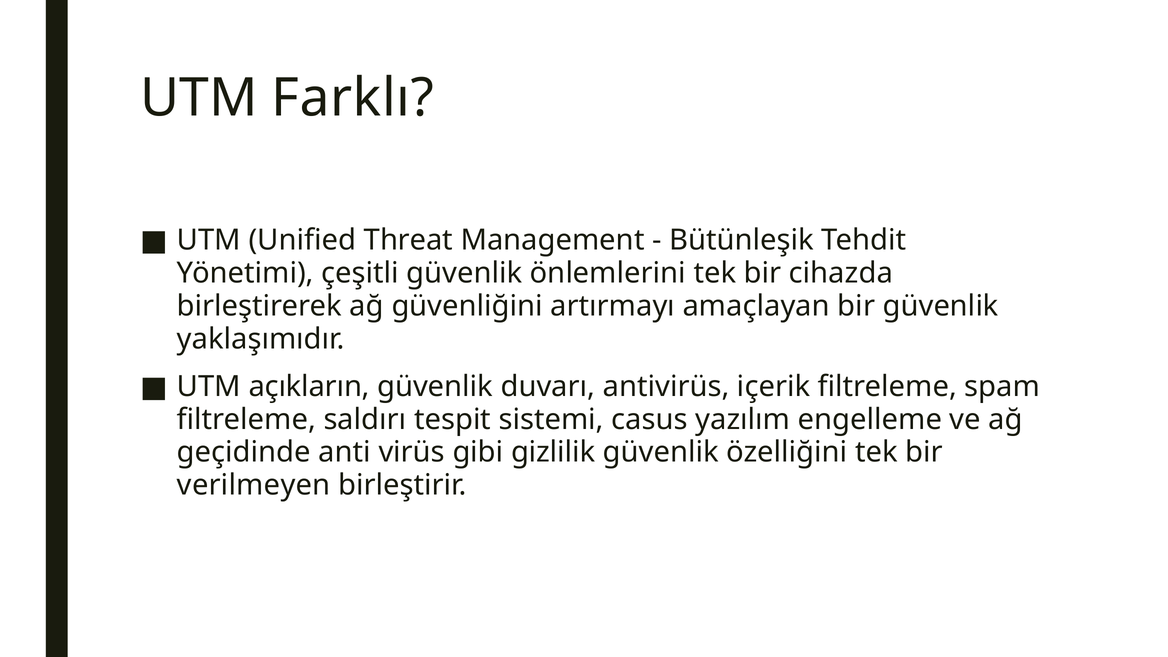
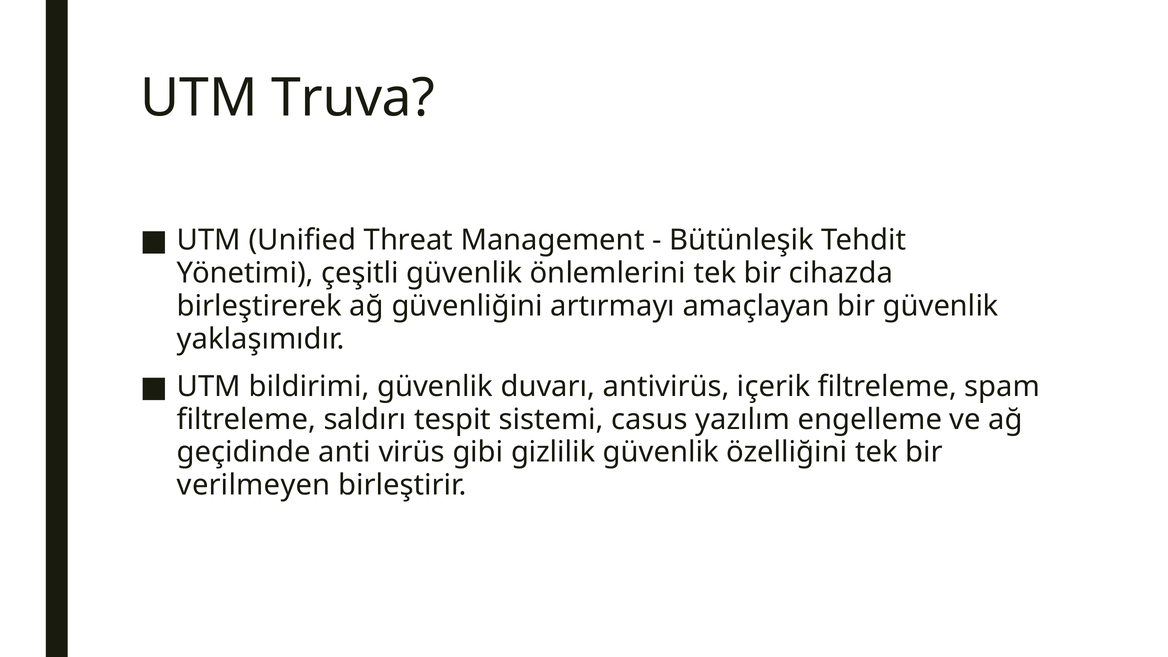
Farklı: Farklı -> Truva
açıkların: açıkların -> bildirimi
